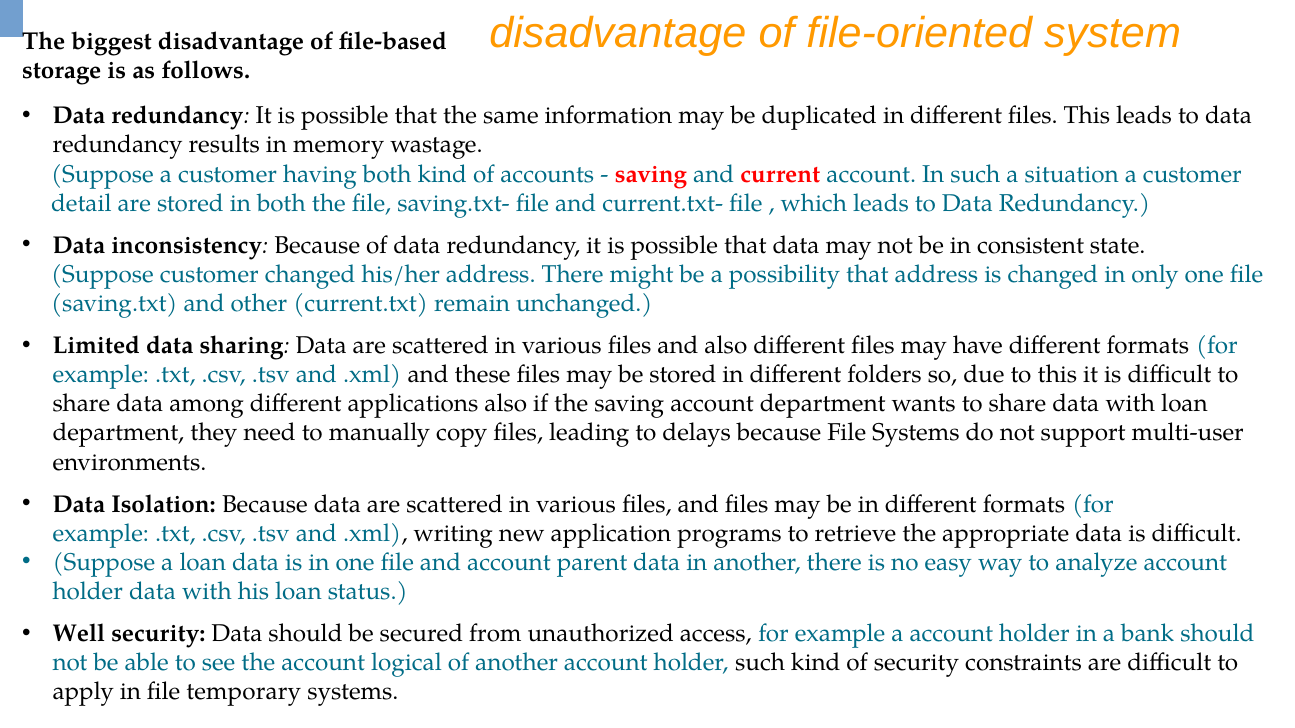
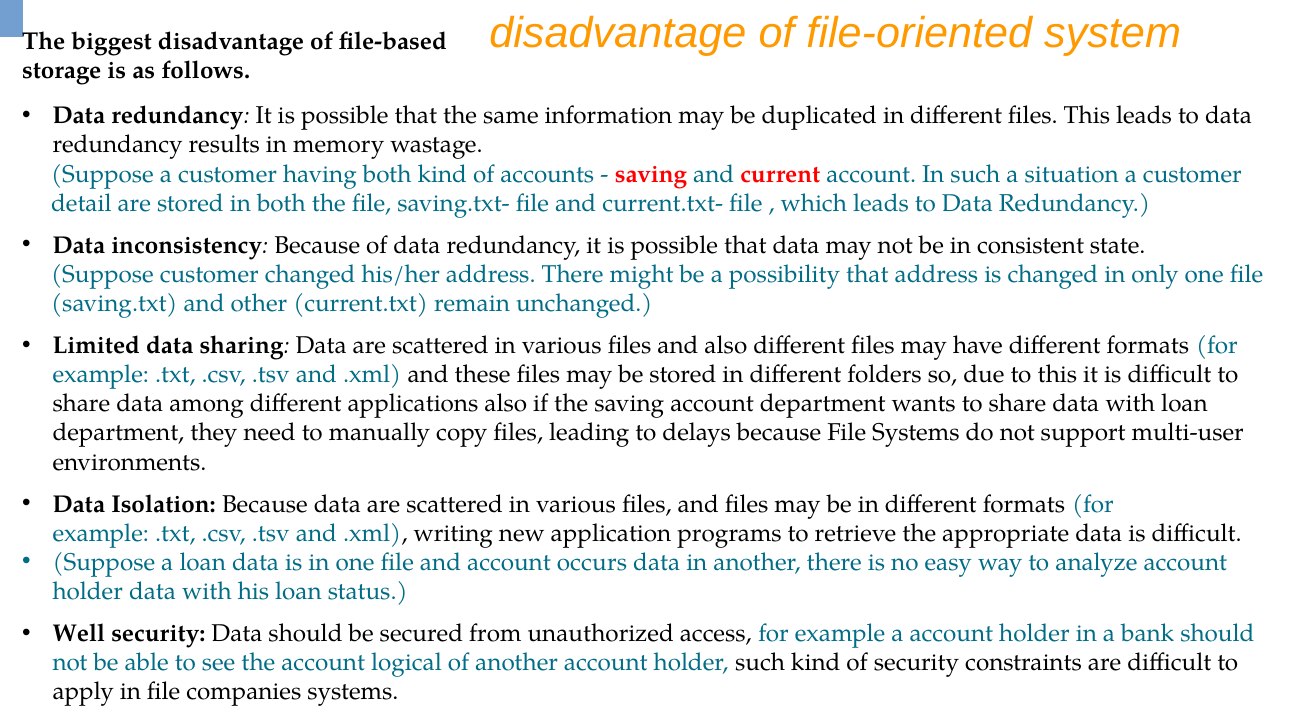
parent: parent -> occurs
temporary: temporary -> companies
